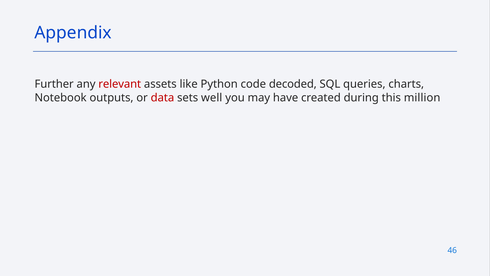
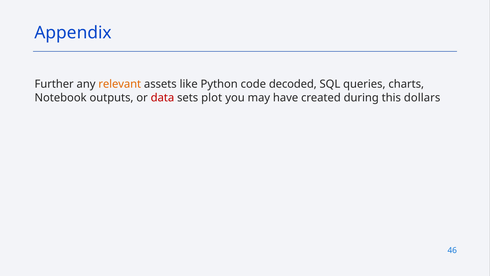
relevant colour: red -> orange
well: well -> plot
million: million -> dollars
